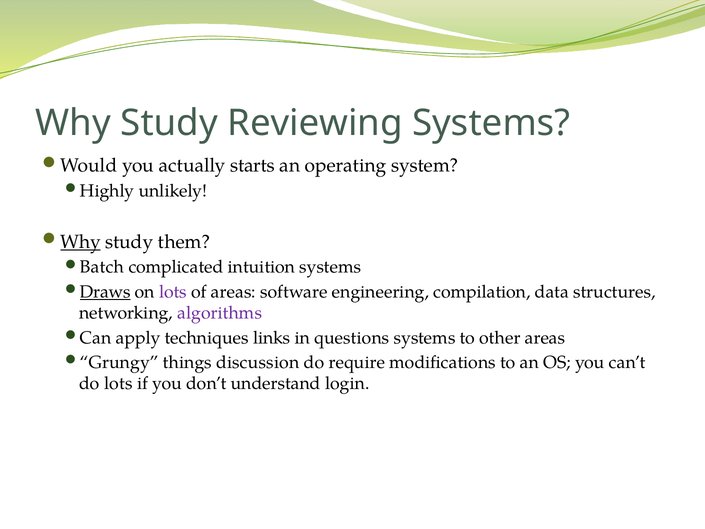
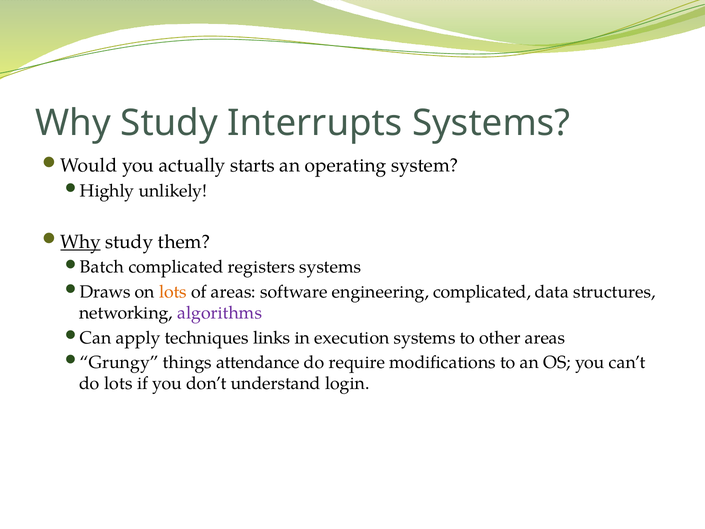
Reviewing: Reviewing -> Interrupts
intuition: intuition -> registers
Draws underline: present -> none
lots at (173, 292) colour: purple -> orange
engineering compilation: compilation -> complicated
questions: questions -> execution
discussion: discussion -> attendance
